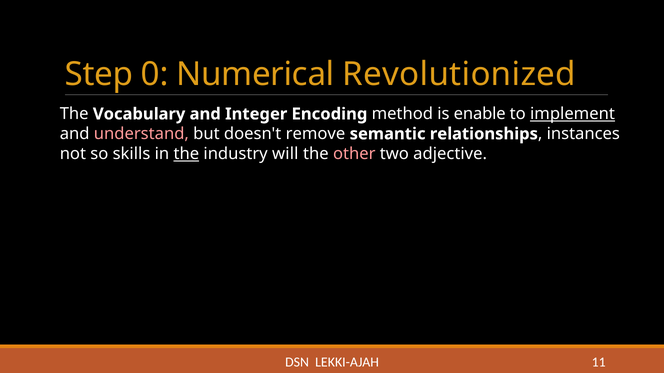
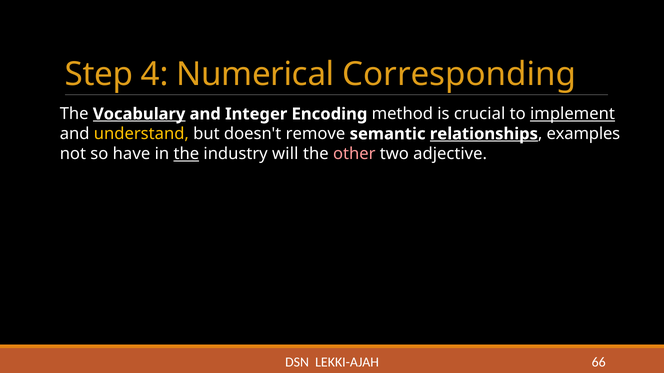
0: 0 -> 4
Revolutionized: Revolutionized -> Corresponding
Vocabulary underline: none -> present
enable: enable -> crucial
understand colour: pink -> yellow
relationships underline: none -> present
instances: instances -> examples
skills: skills -> have
11: 11 -> 66
